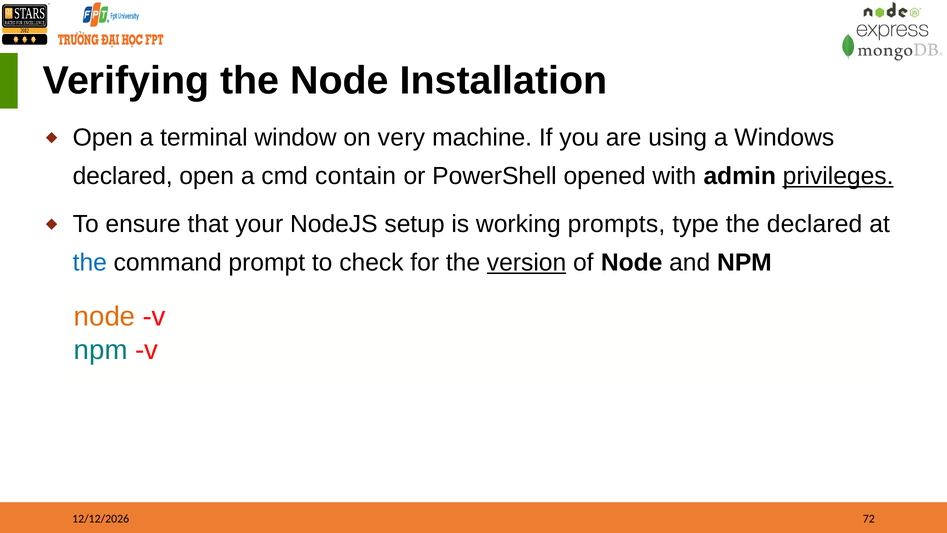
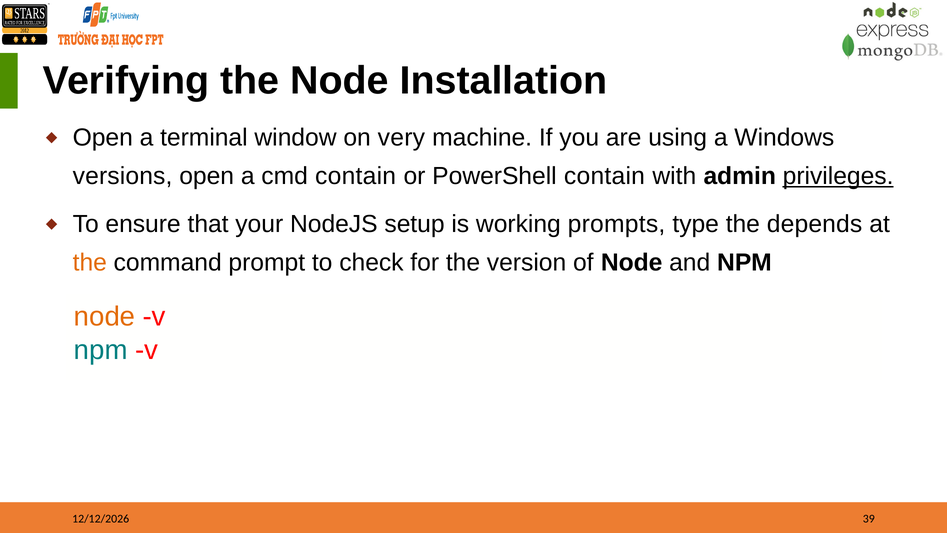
declared at (123, 176): declared -> versions
PowerShell opened: opened -> contain
the declared: declared -> depends
the at (90, 263) colour: blue -> orange
version underline: present -> none
72: 72 -> 39
